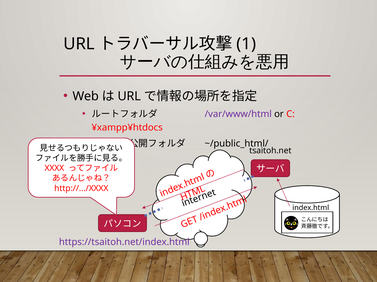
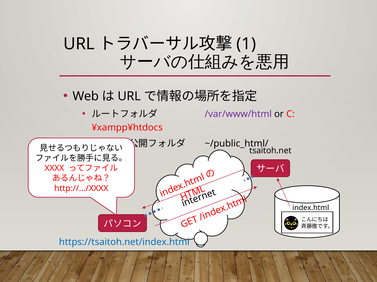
https://tsaitoh.net/index.html colour: purple -> blue
